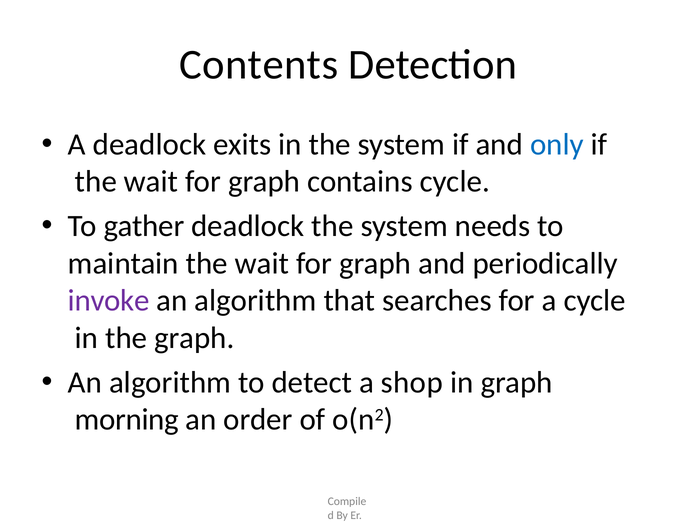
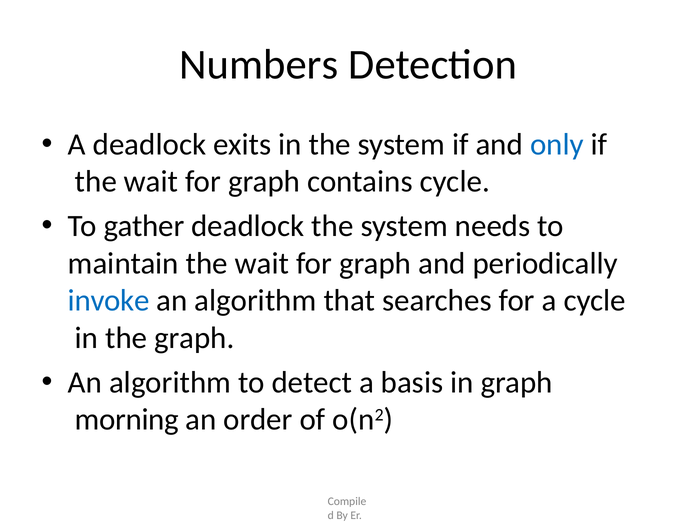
Contents: Contents -> Numbers
invoke colour: purple -> blue
shop: shop -> basis
